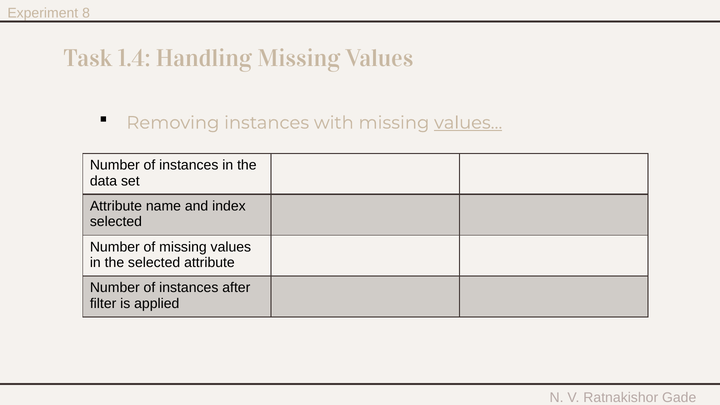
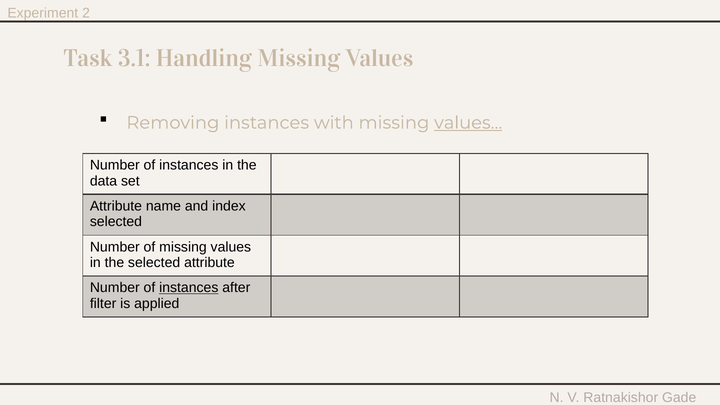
8: 8 -> 2
1.4: 1.4 -> 3.1
instances at (189, 288) underline: none -> present
